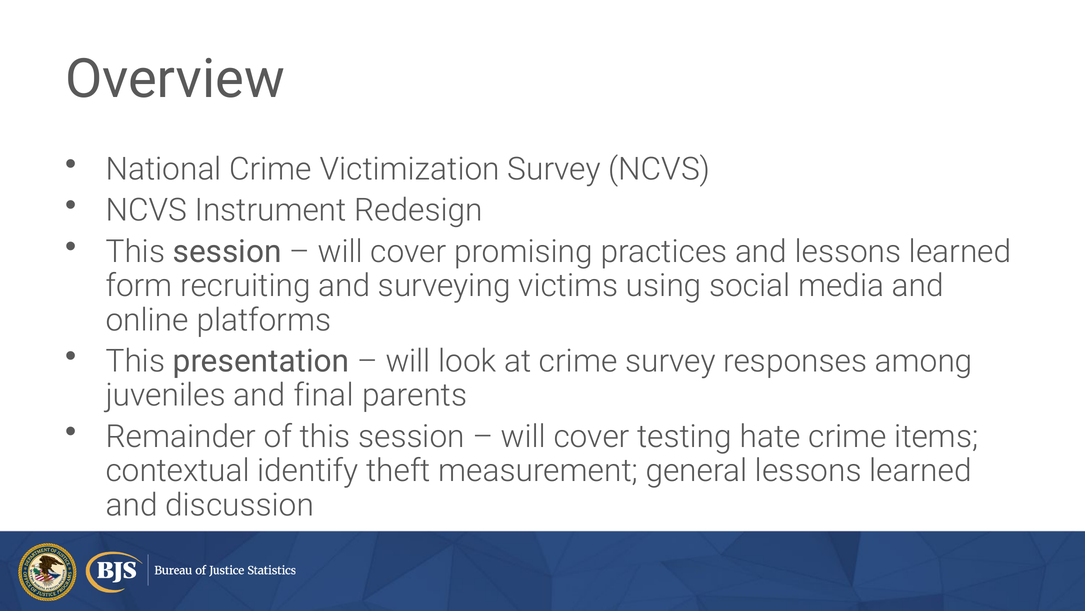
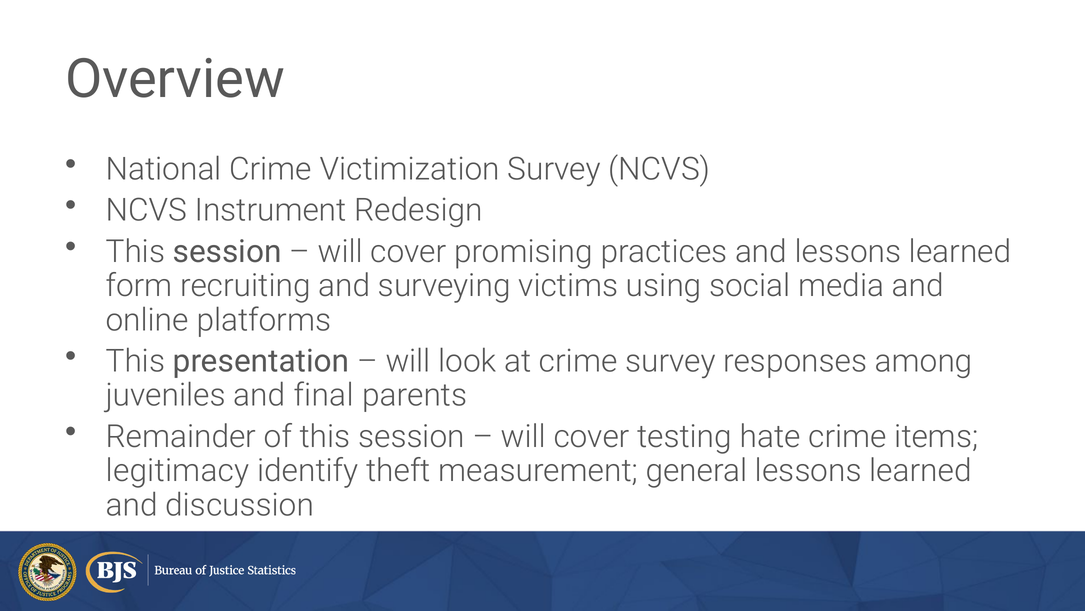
contextual: contextual -> legitimacy
